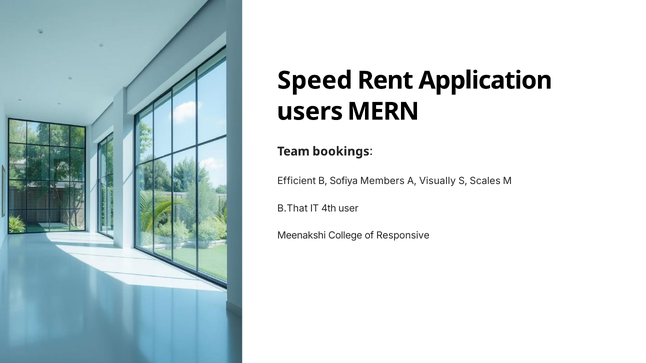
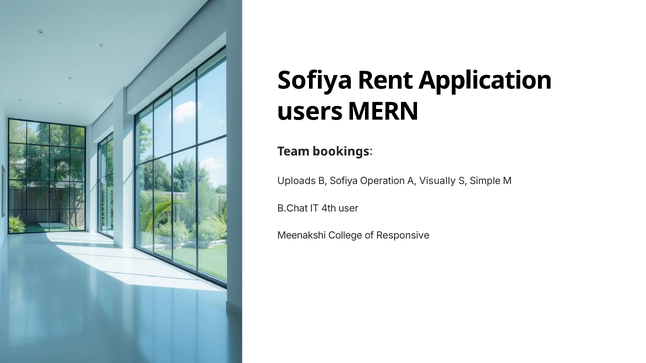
Speed at (315, 81): Speed -> Sofiya
Efficient: Efficient -> Uploads
Members: Members -> Operation
Scales: Scales -> Simple
B.That: B.That -> B.Chat
